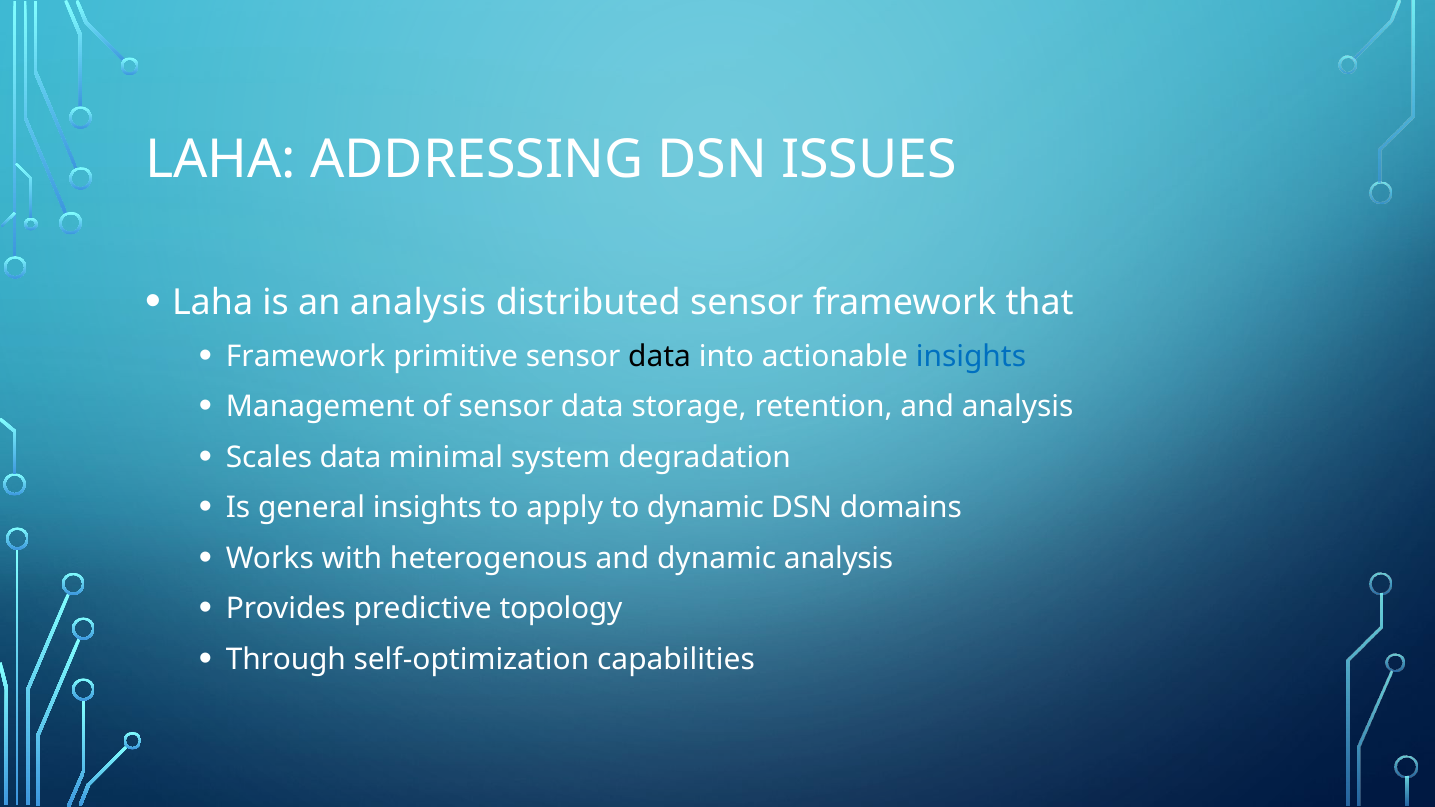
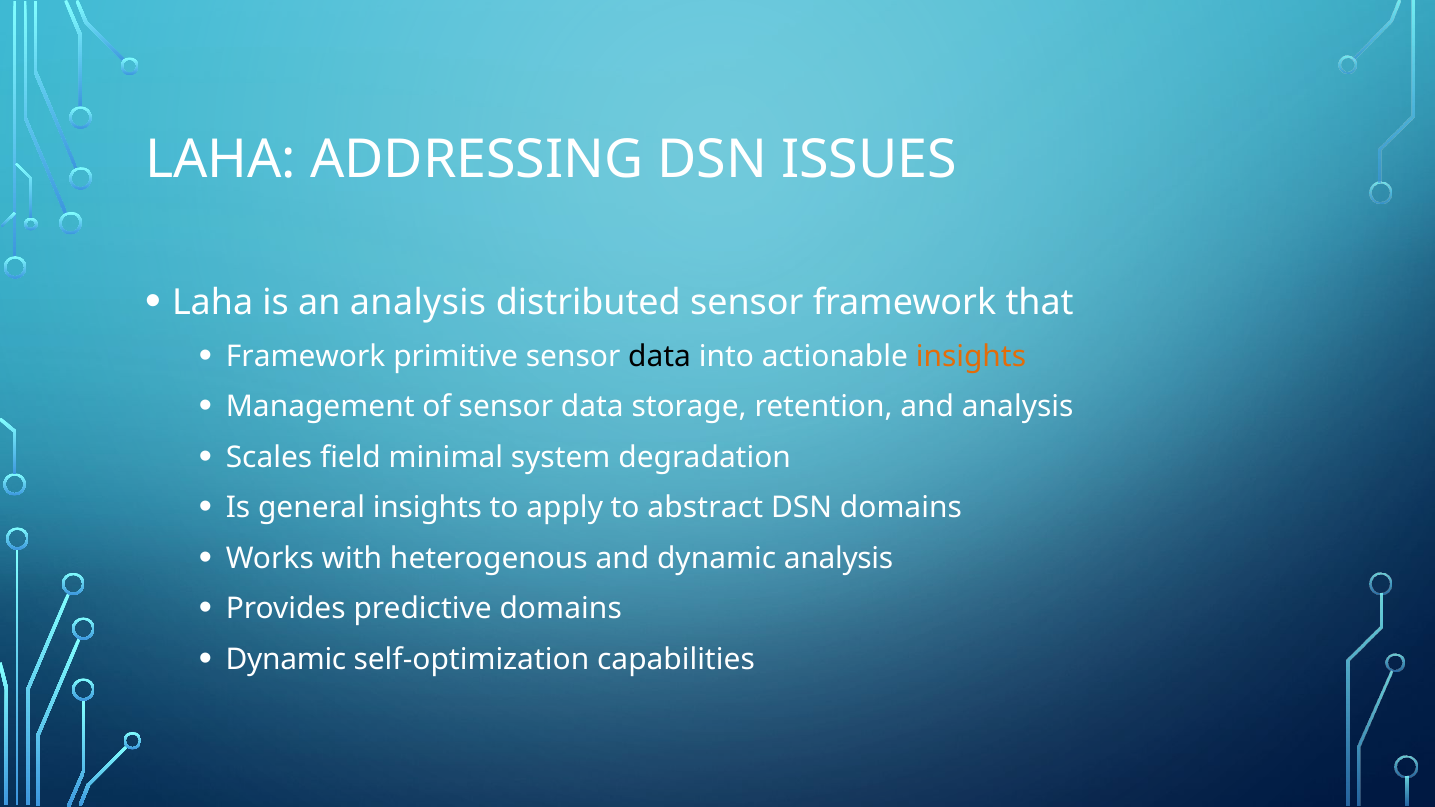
insights at (971, 356) colour: blue -> orange
Scales data: data -> field
to dynamic: dynamic -> abstract
predictive topology: topology -> domains
Through at (286, 660): Through -> Dynamic
